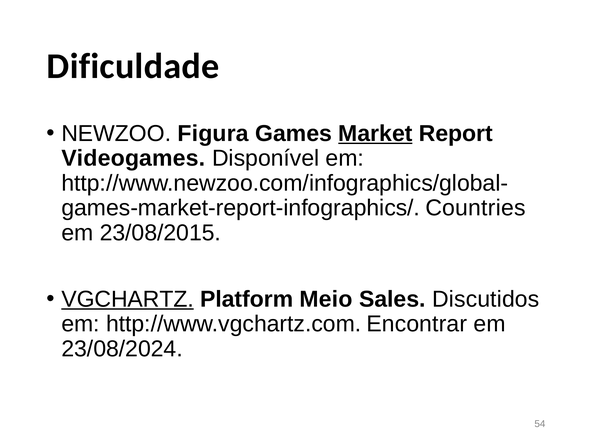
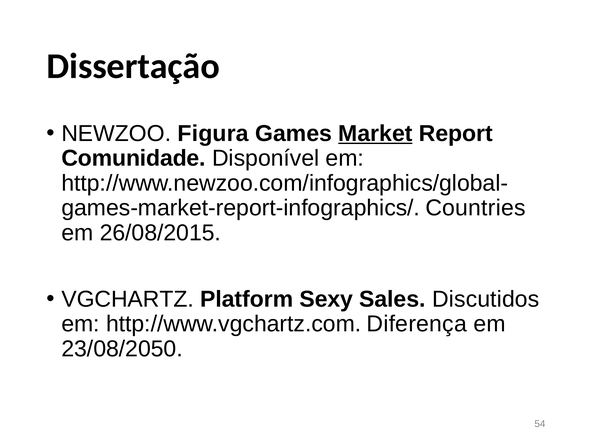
Dificuldade: Dificuldade -> Dissertação
Videogames: Videogames -> Comunidade
23/08/2015: 23/08/2015 -> 26/08/2015
VGCHARTZ underline: present -> none
Meio: Meio -> Sexy
Encontrar: Encontrar -> Diferença
23/08/2024: 23/08/2024 -> 23/08/2050
